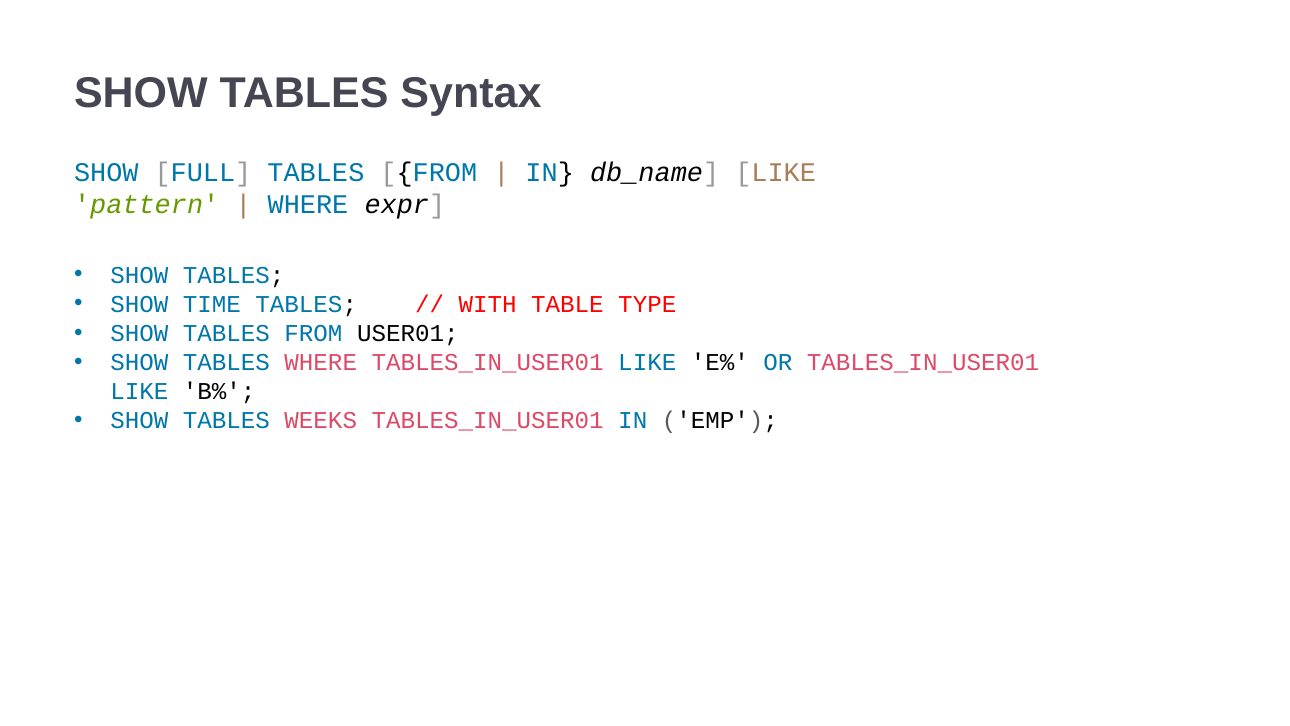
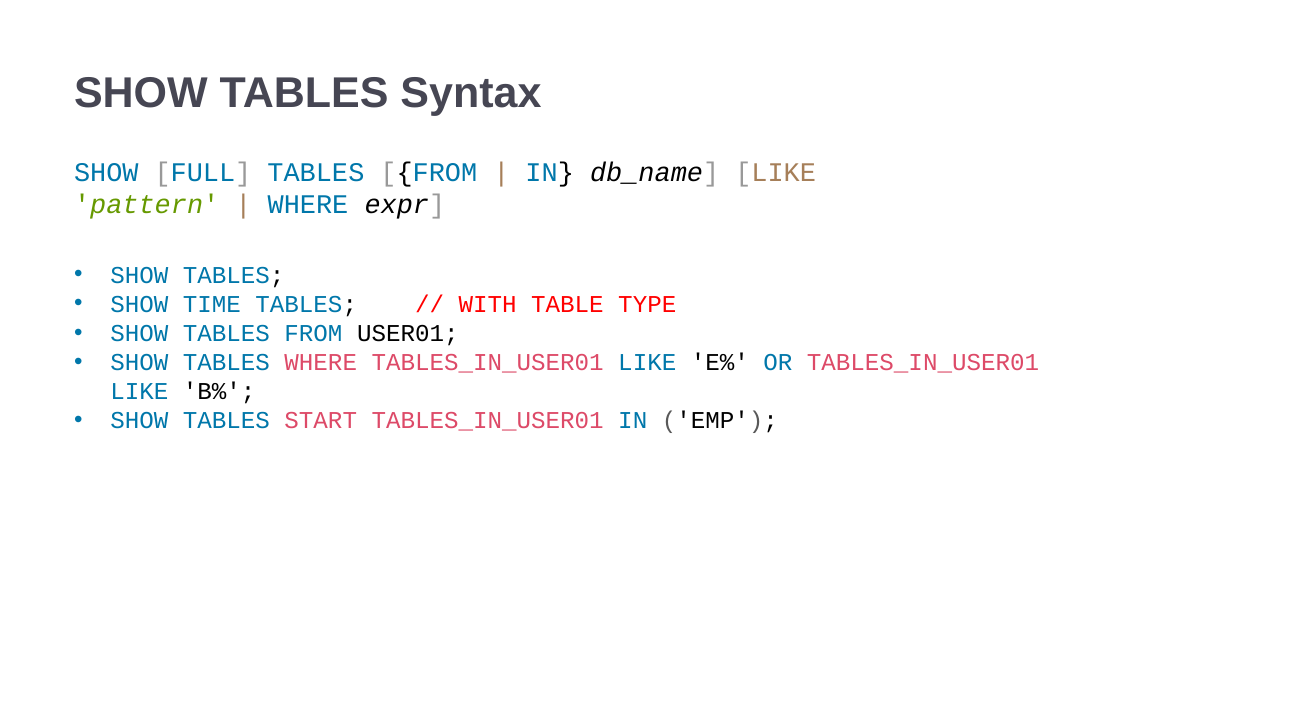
WEEKS: WEEKS -> START
